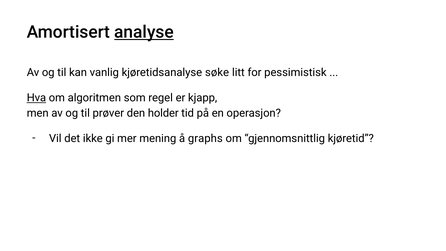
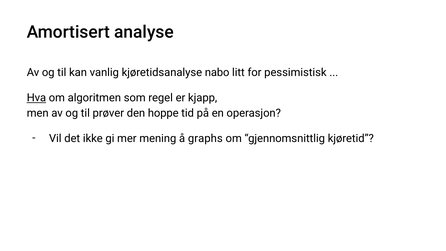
analyse underline: present -> none
søke: søke -> nabo
holder: holder -> hoppe
